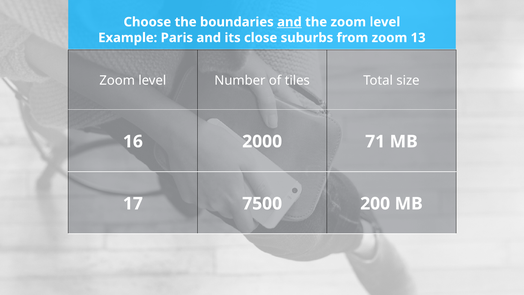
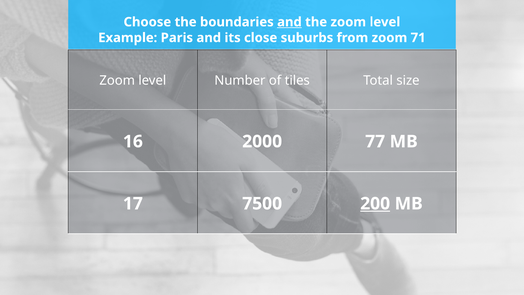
13: 13 -> 71
71: 71 -> 77
200 underline: none -> present
